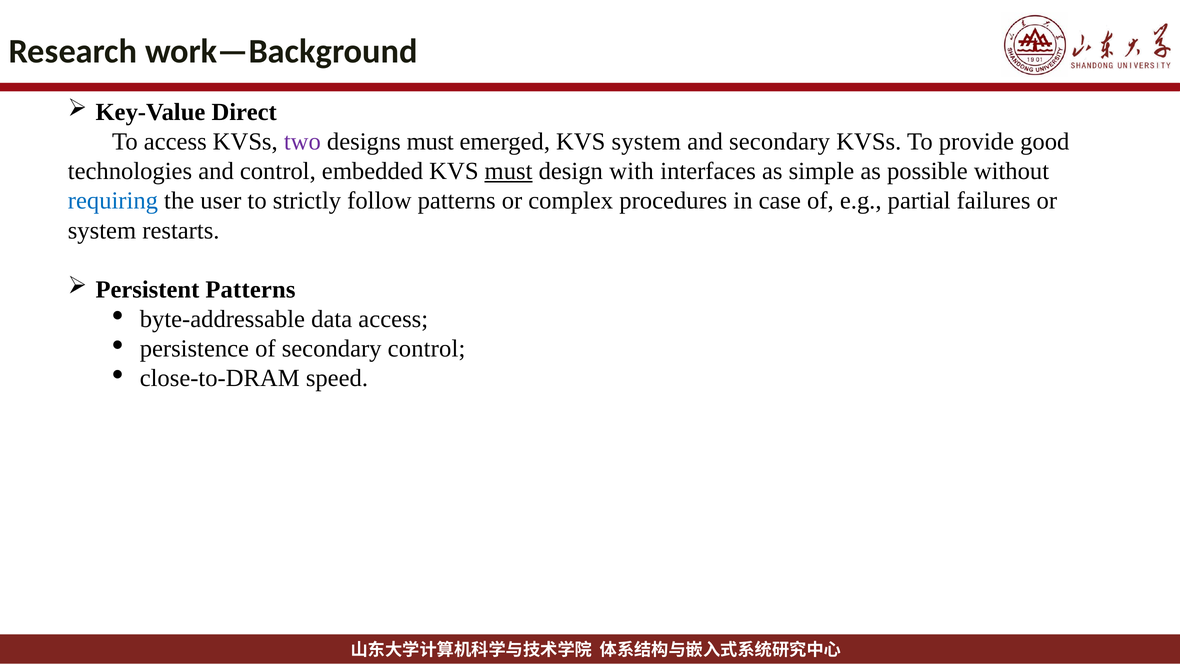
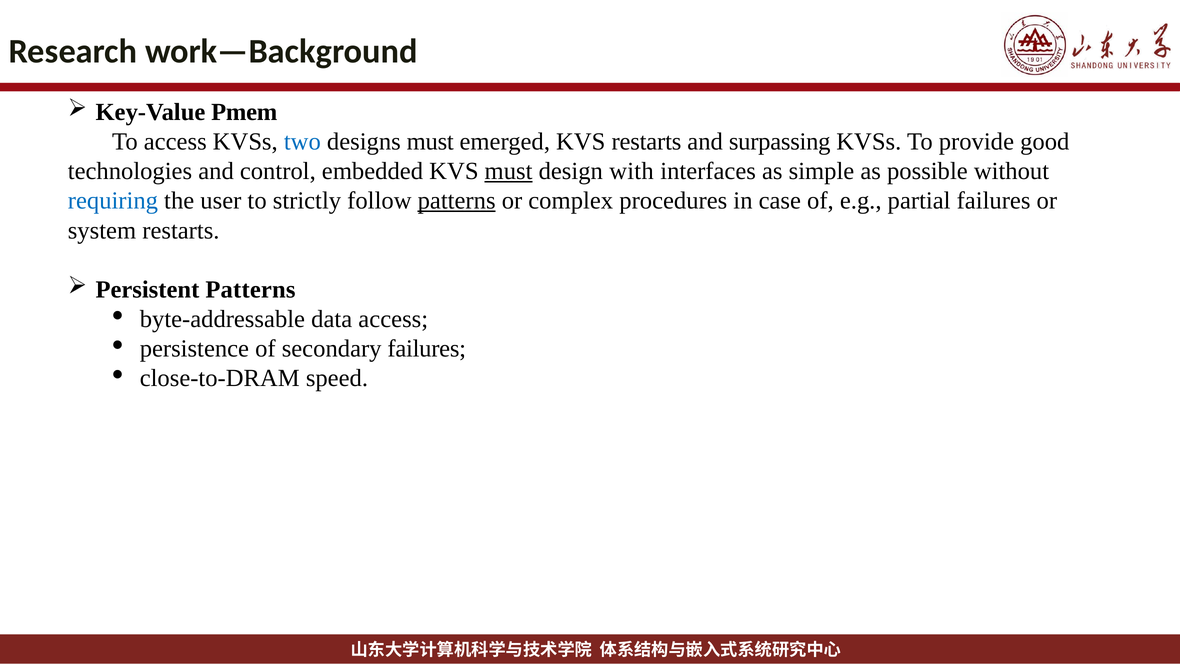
Direct: Direct -> Pmem
two colour: purple -> blue
KVS system: system -> restarts
and secondary: secondary -> surpassing
patterns at (457, 201) underline: none -> present
secondary control: control -> failures
